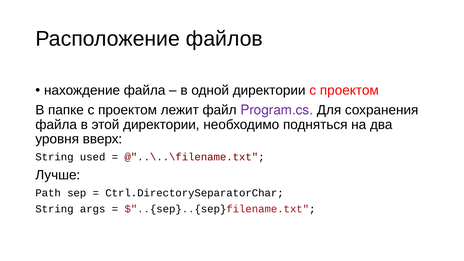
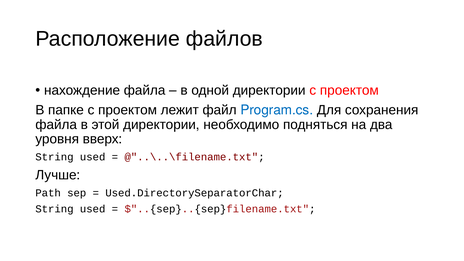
Program.cs colour: purple -> blue
Ctrl.DirectorySeparatorChar: Ctrl.DirectorySeparatorChar -> Used.DirectorySeparatorChar
args at (93, 209): args -> used
